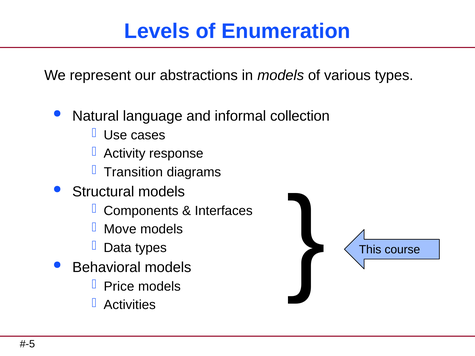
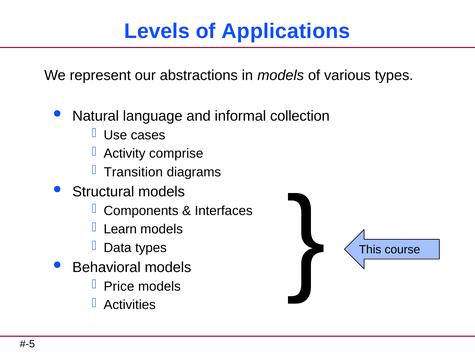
Enumeration: Enumeration -> Applications
response: response -> comprise
Move: Move -> Learn
